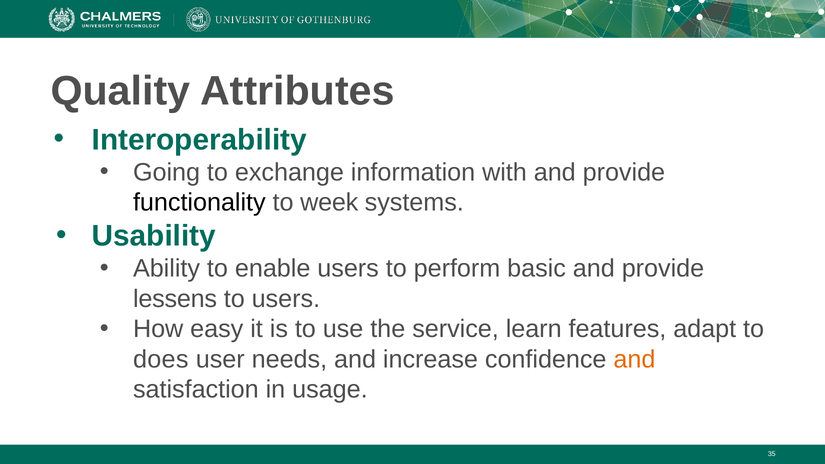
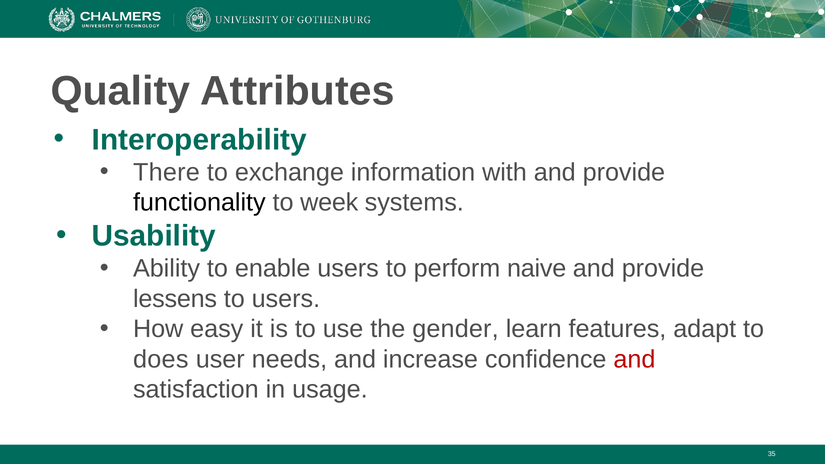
Going: Going -> There
basic: basic -> naive
service: service -> gender
and at (634, 359) colour: orange -> red
